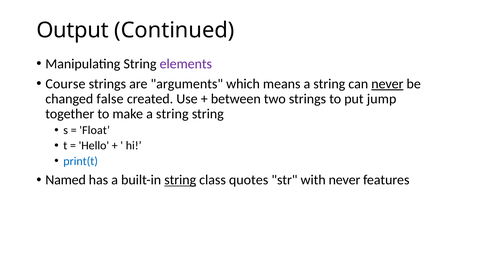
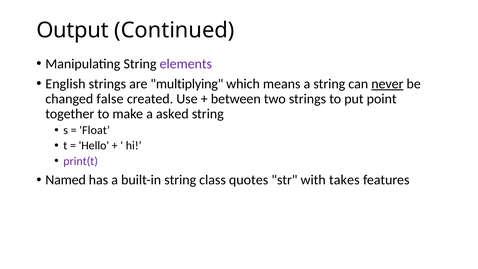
Course: Course -> English
arguments: arguments -> multiplying
jump: jump -> point
make a string: string -> asked
print(t colour: blue -> purple
string at (180, 180) underline: present -> none
with never: never -> takes
